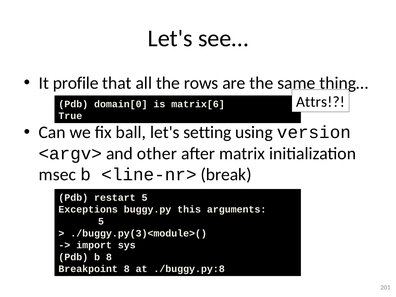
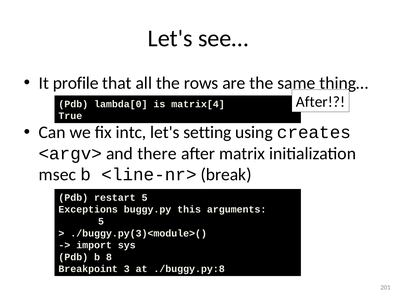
Attrs at (320, 102): Attrs -> After
domain[0: domain[0 -> lambda[0
matrix[6: matrix[6 -> matrix[4
ball: ball -> intc
version: version -> creates
other: other -> there
Breakpoint 8: 8 -> 3
